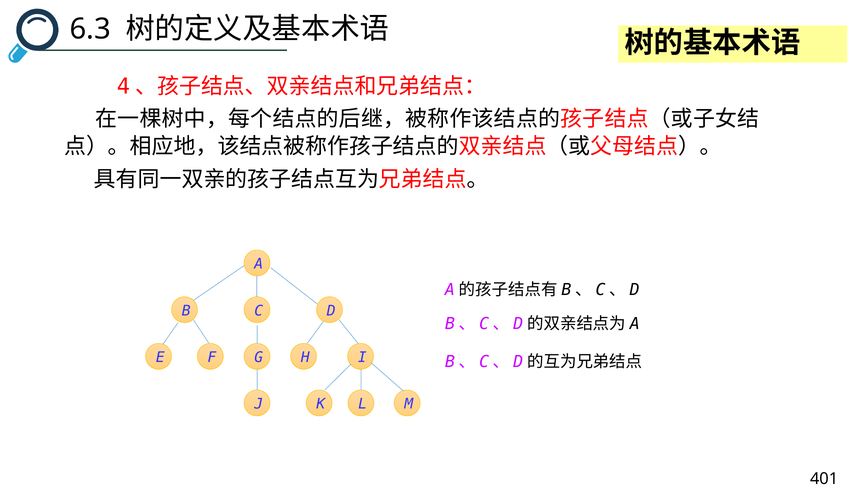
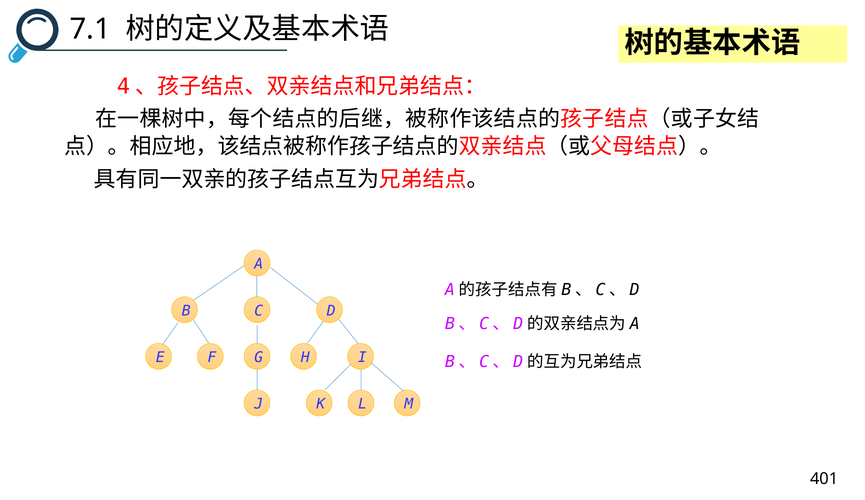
6.3: 6.3 -> 7.1
